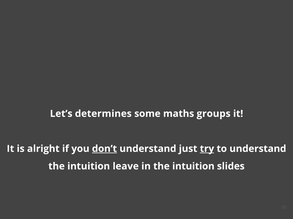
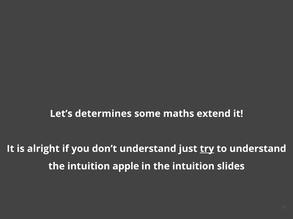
groups: groups -> extend
don’t underline: present -> none
leave: leave -> apple
